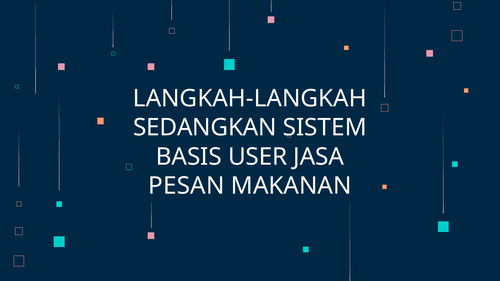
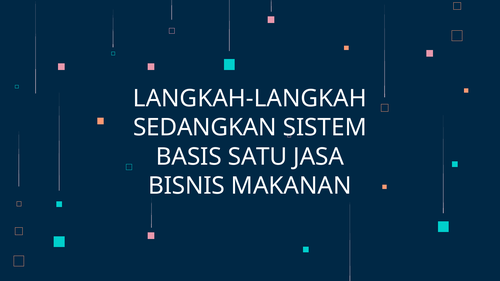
USER: USER -> SATU
PESAN: PESAN -> BISNIS
